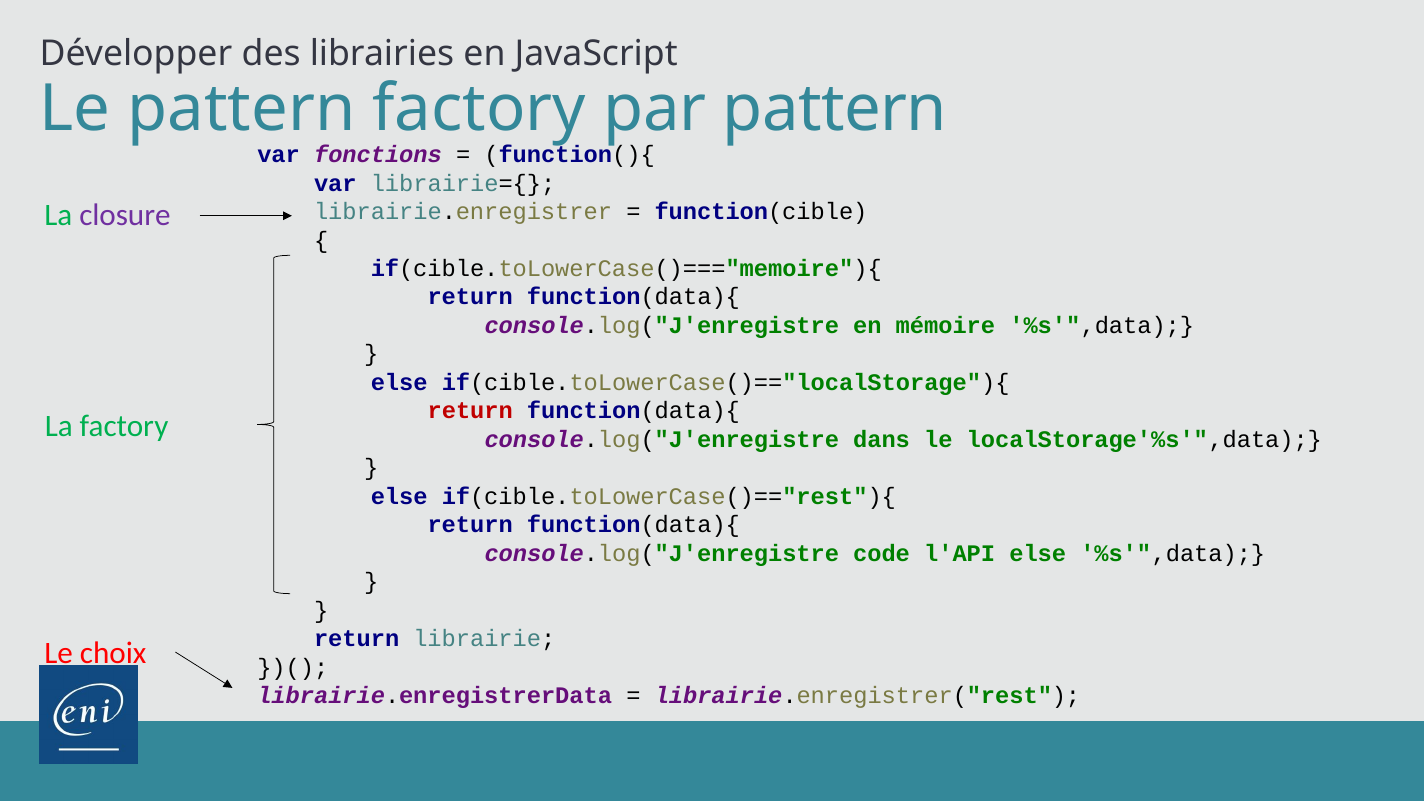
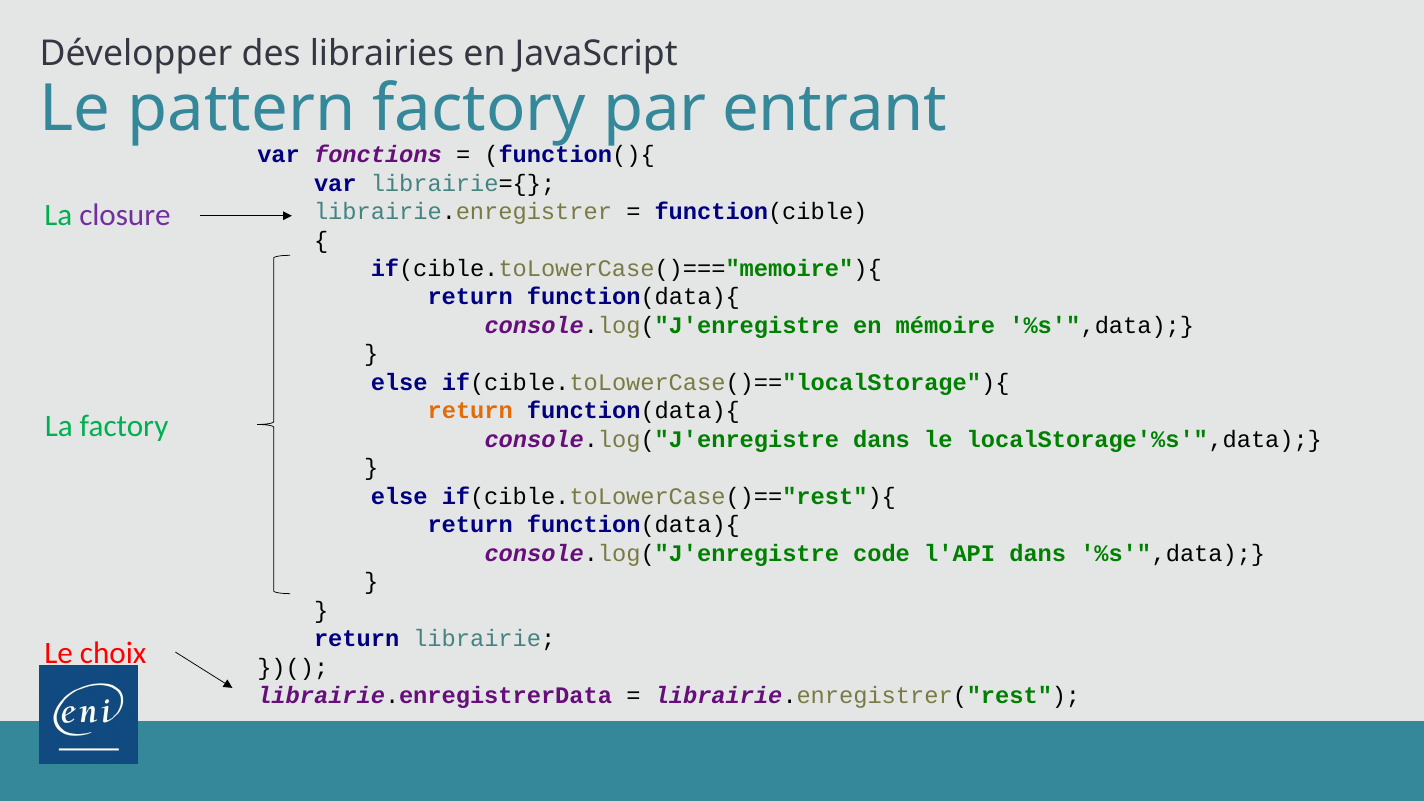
par pattern: pattern -> entrant
return at (470, 411) colour: red -> orange
l'API else: else -> dans
